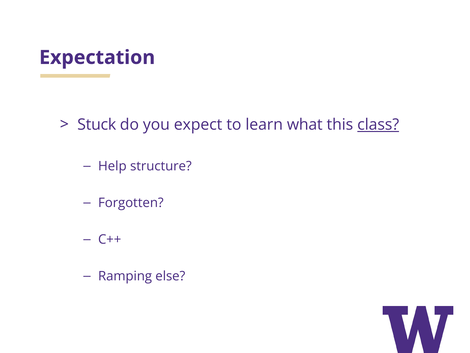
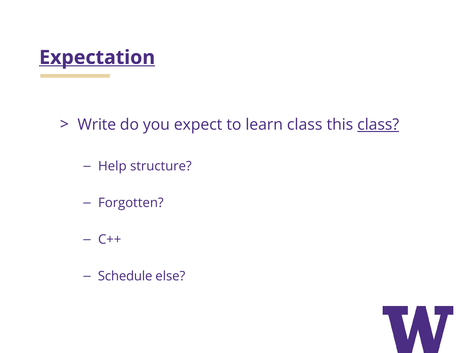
Expectation underline: none -> present
Stuck: Stuck -> Write
learn what: what -> class
Ramping: Ramping -> Schedule
